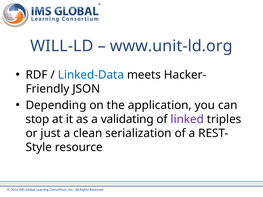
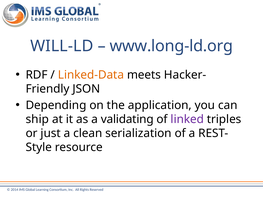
www.unit-ld.org: www.unit-ld.org -> www.long-ld.org
Linked-Data colour: blue -> orange
stop: stop -> ship
